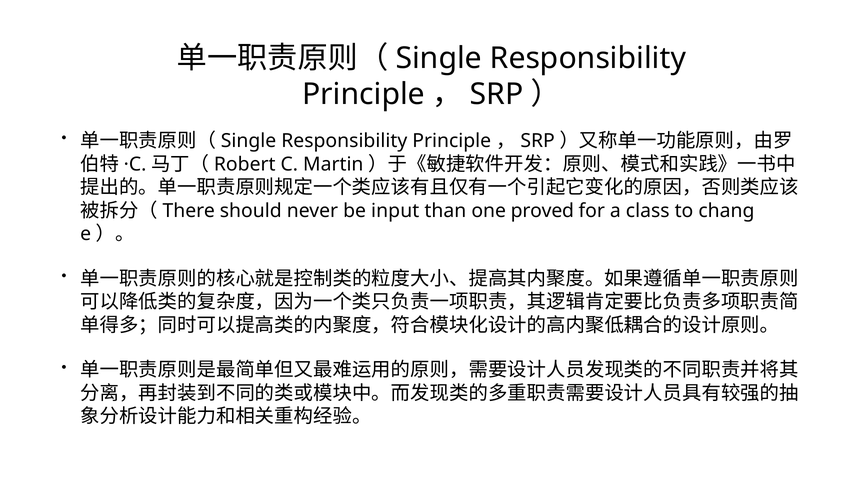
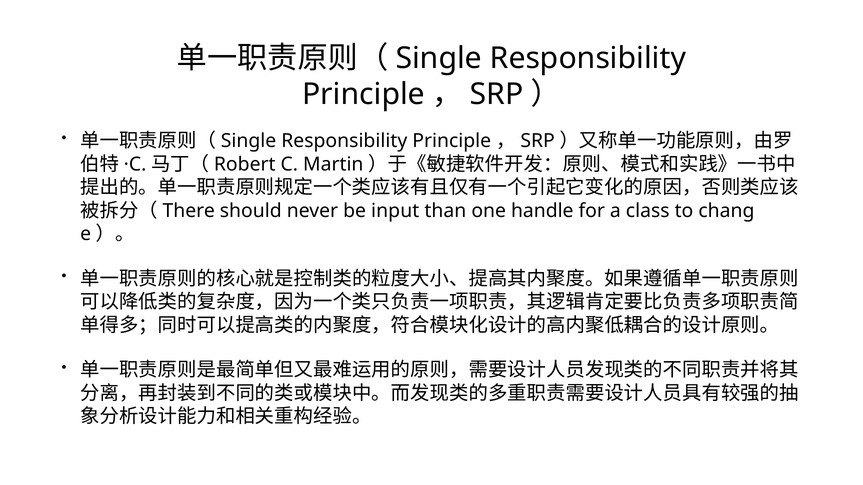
proved: proved -> handle
